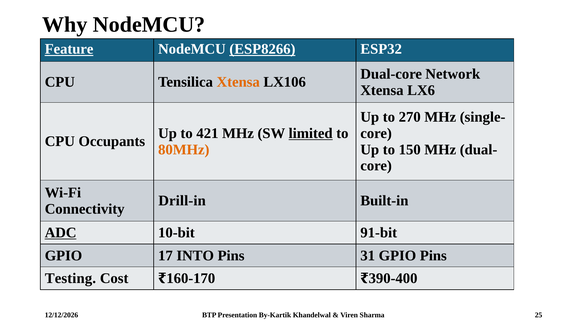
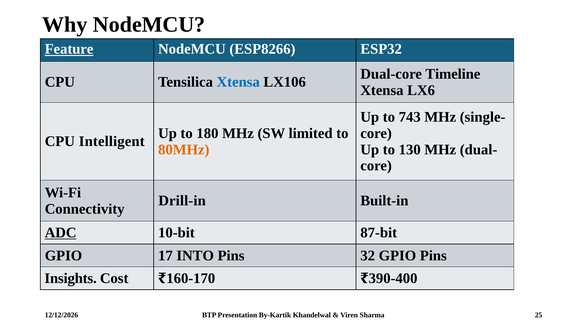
ESP8266 underline: present -> none
Network: Network -> Timeline
Xtensa at (238, 82) colour: orange -> blue
270: 270 -> 743
421: 421 -> 180
limited underline: present -> none
Occupants: Occupants -> Intelligent
150: 150 -> 130
91-bit: 91-bit -> 87-bit
31: 31 -> 32
Testing: Testing -> Insights
